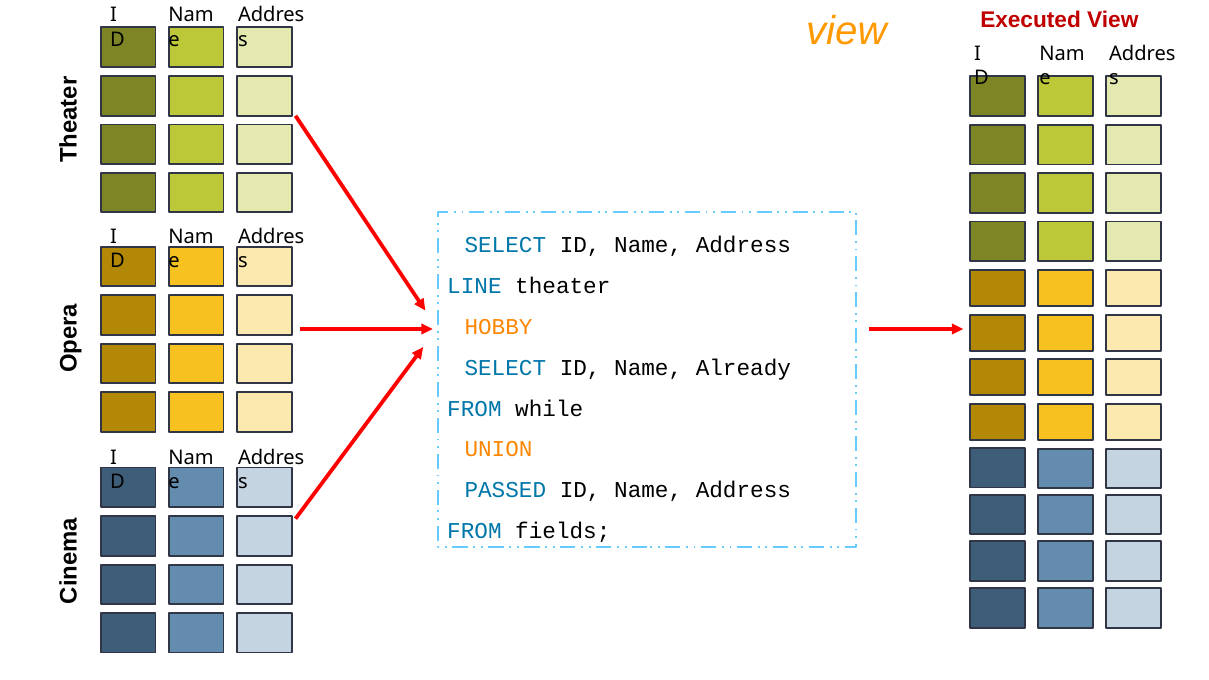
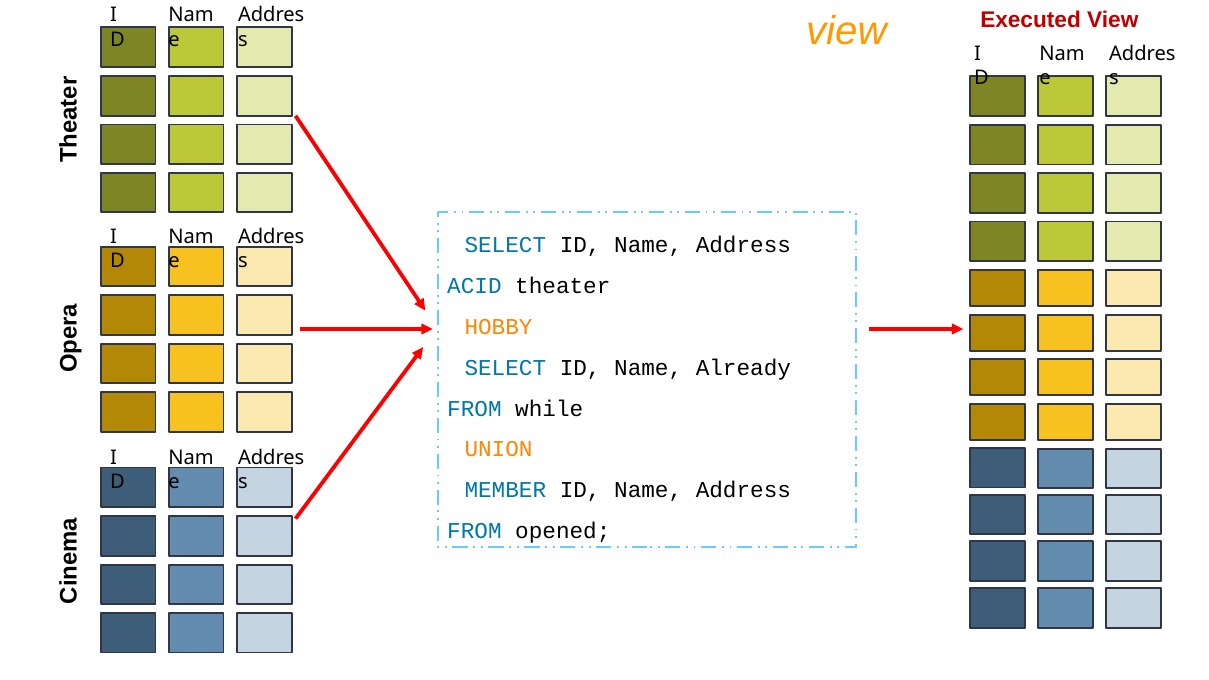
LINE: LINE -> ACID
PASSED: PASSED -> MEMBER
fields: fields -> opened
